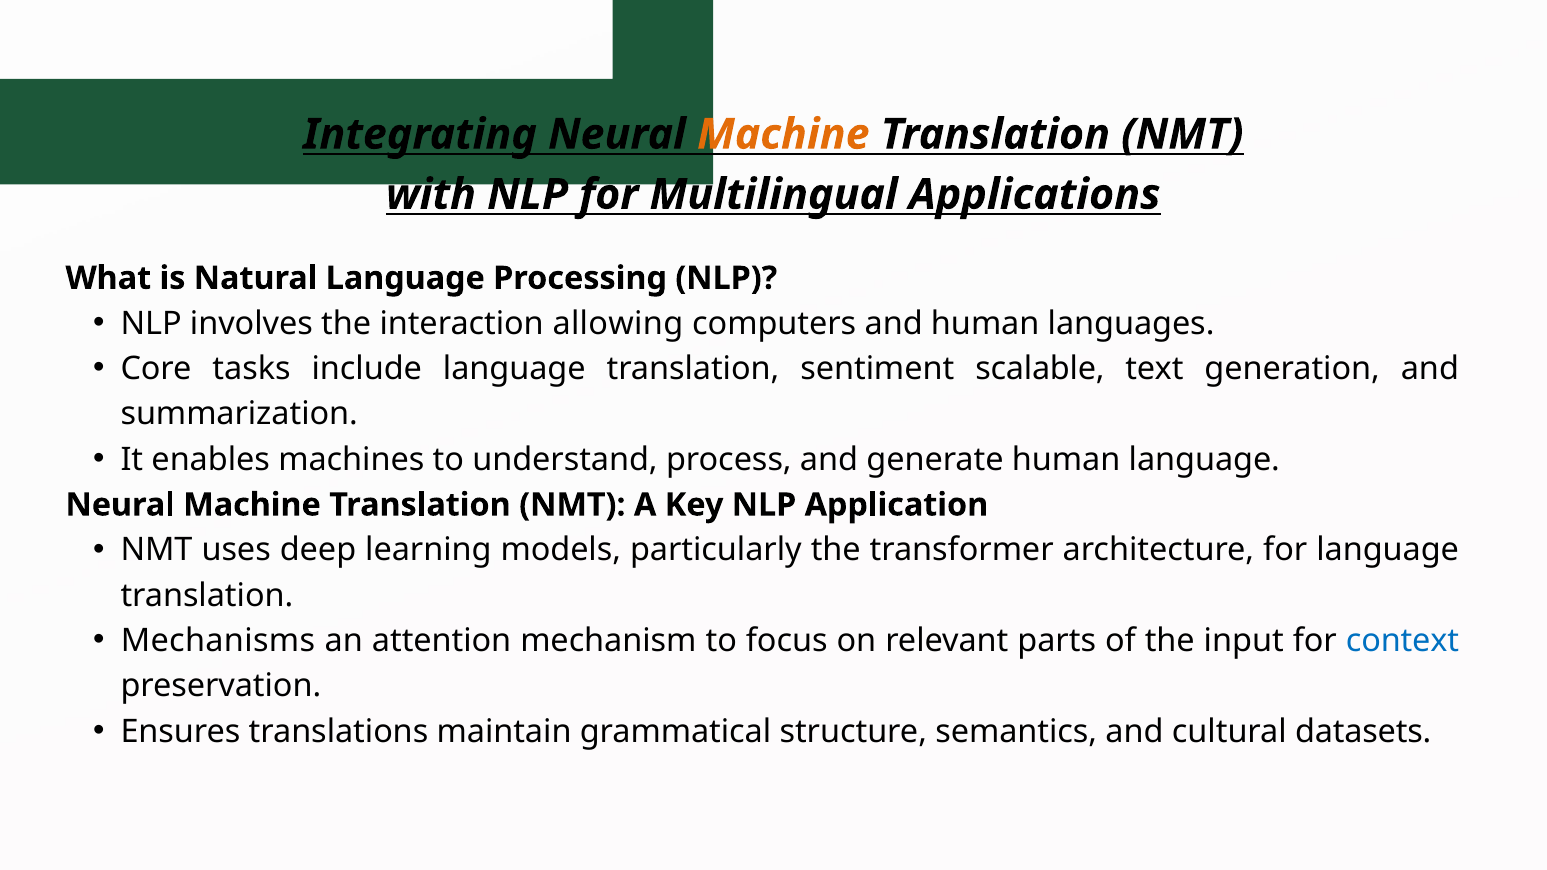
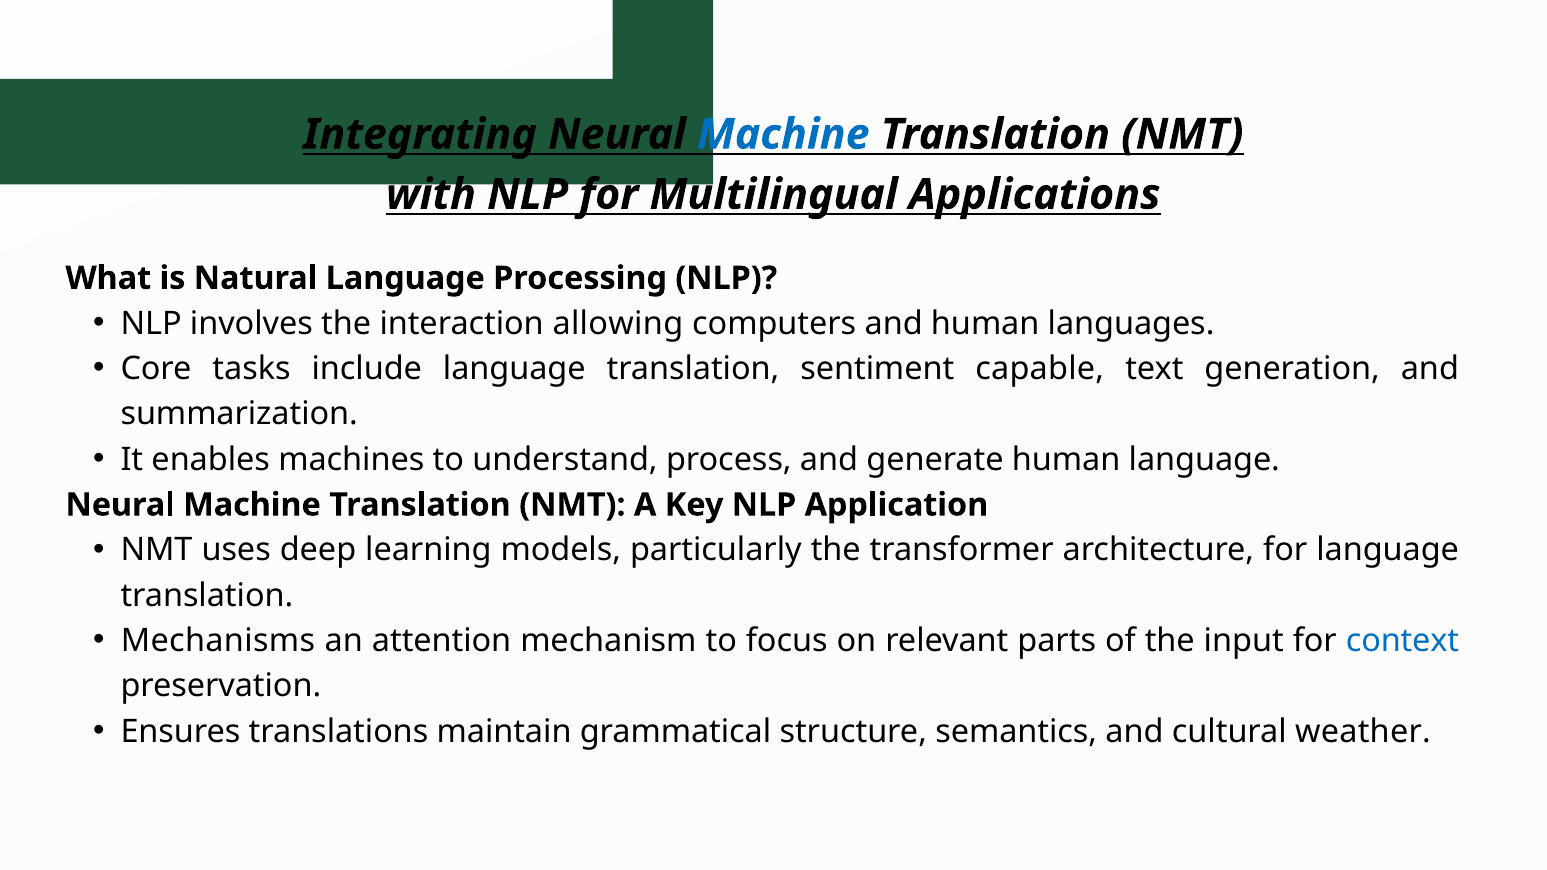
Machine at (783, 135) colour: orange -> blue
scalable: scalable -> capable
datasets: datasets -> weather
